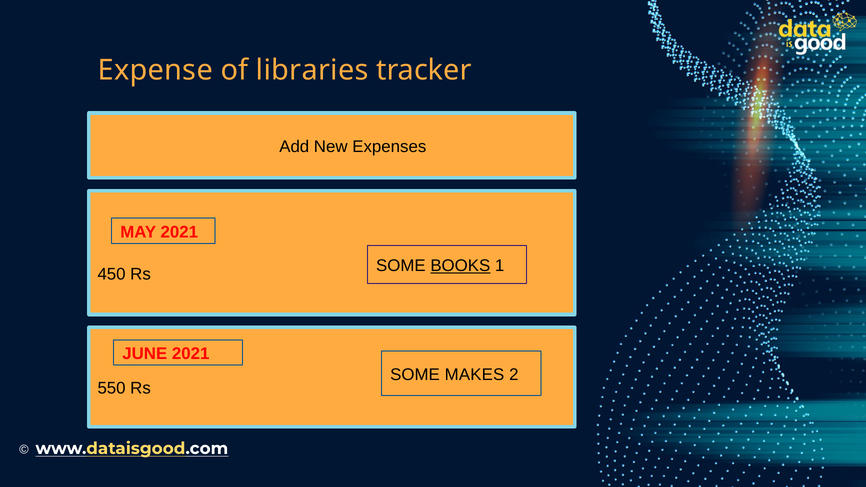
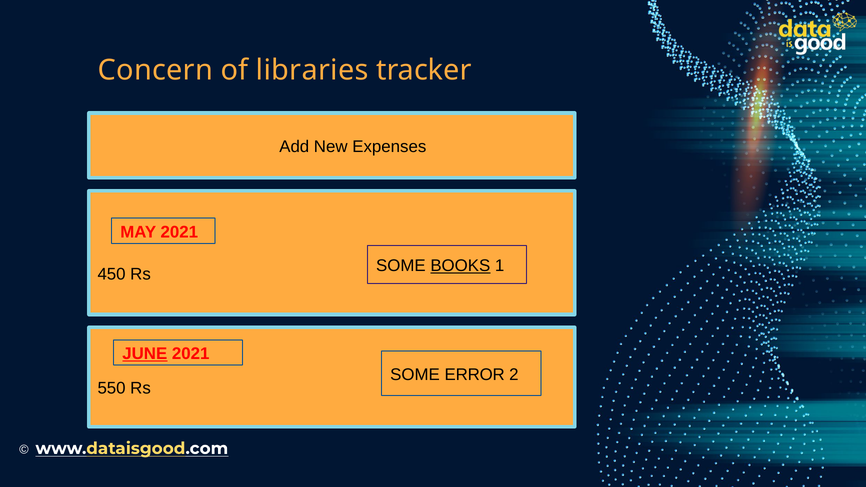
Expense: Expense -> Concern
JUNE underline: none -> present
MAKES: MAKES -> ERROR
